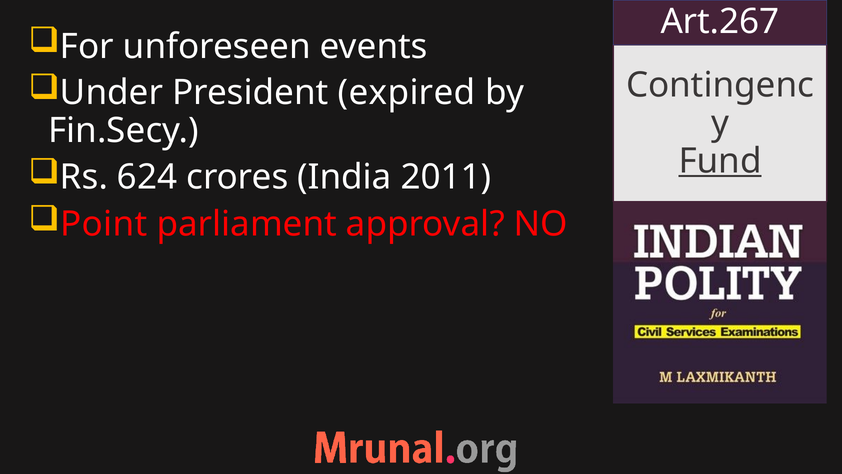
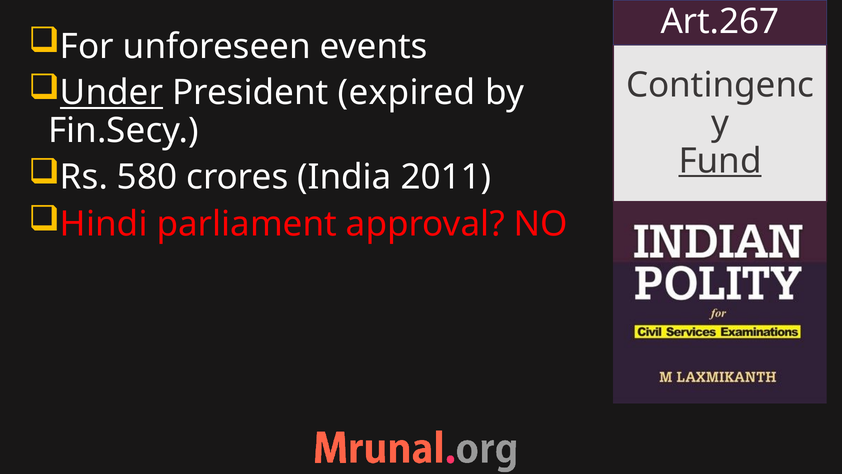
Under underline: none -> present
624: 624 -> 580
Point: Point -> Hindi
